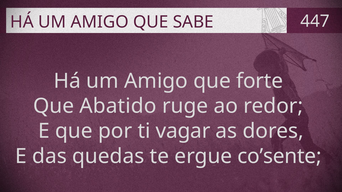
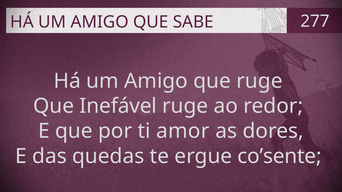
447: 447 -> 277
que forte: forte -> ruge
Abatido: Abatido -> Inefável
vagar: vagar -> amor
